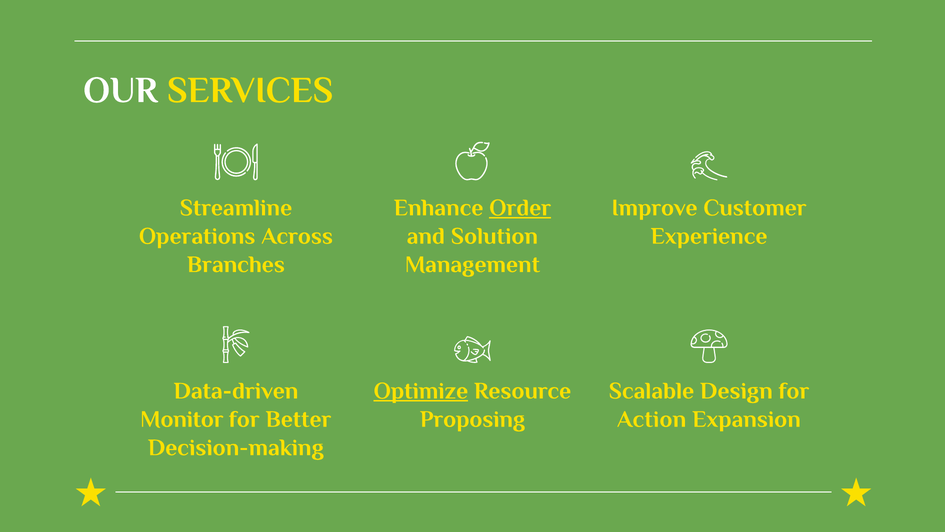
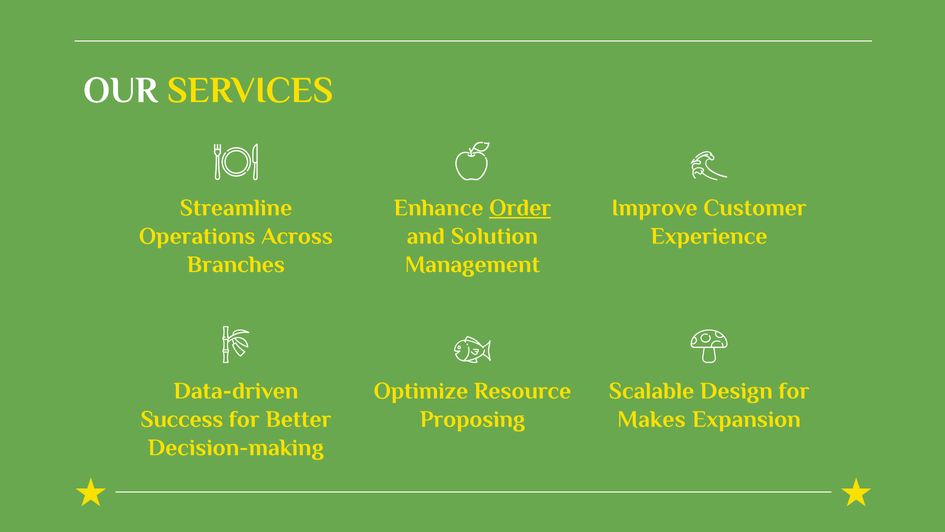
Optimize underline: present -> none
Monitor: Monitor -> Success
Action: Action -> Makes
